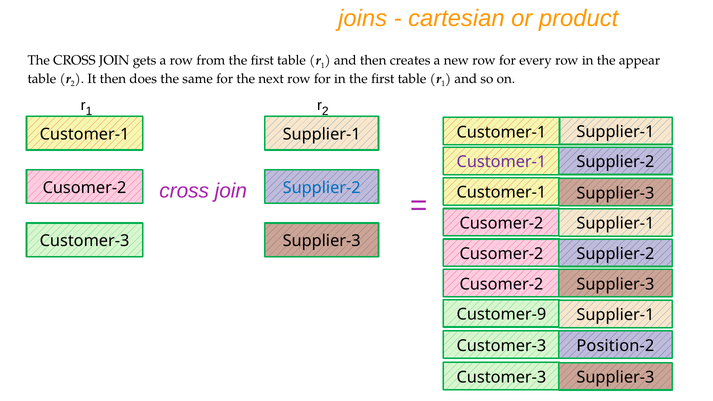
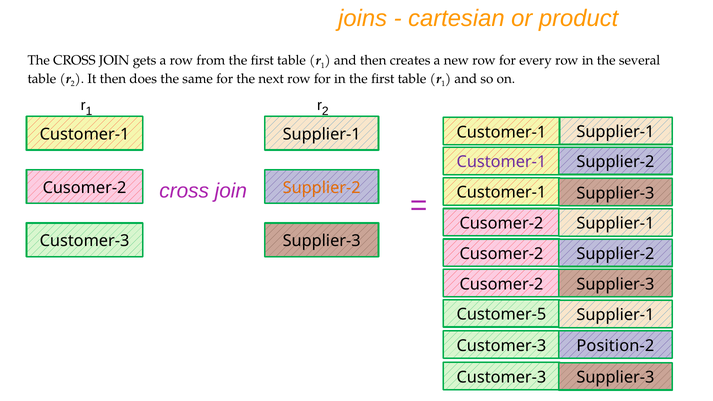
appear: appear -> several
Supplier-2 at (322, 188) colour: blue -> orange
Customer-9: Customer-9 -> Customer-5
